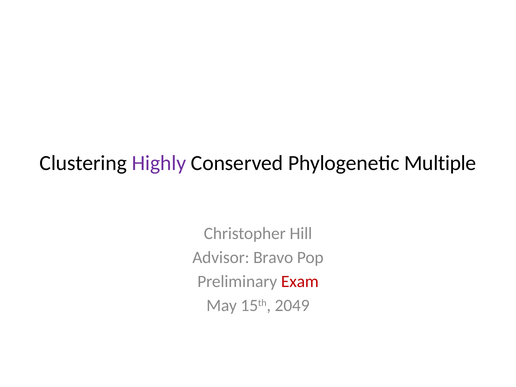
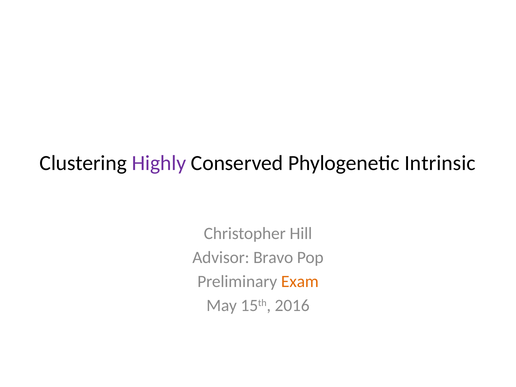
Multiple: Multiple -> Intrinsic
Exam colour: red -> orange
2049: 2049 -> 2016
